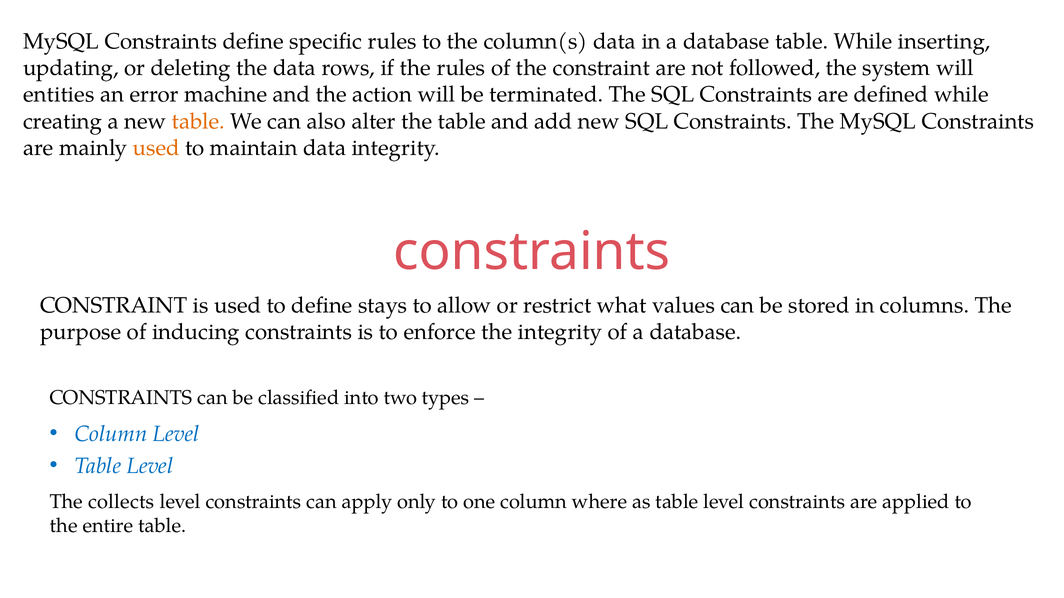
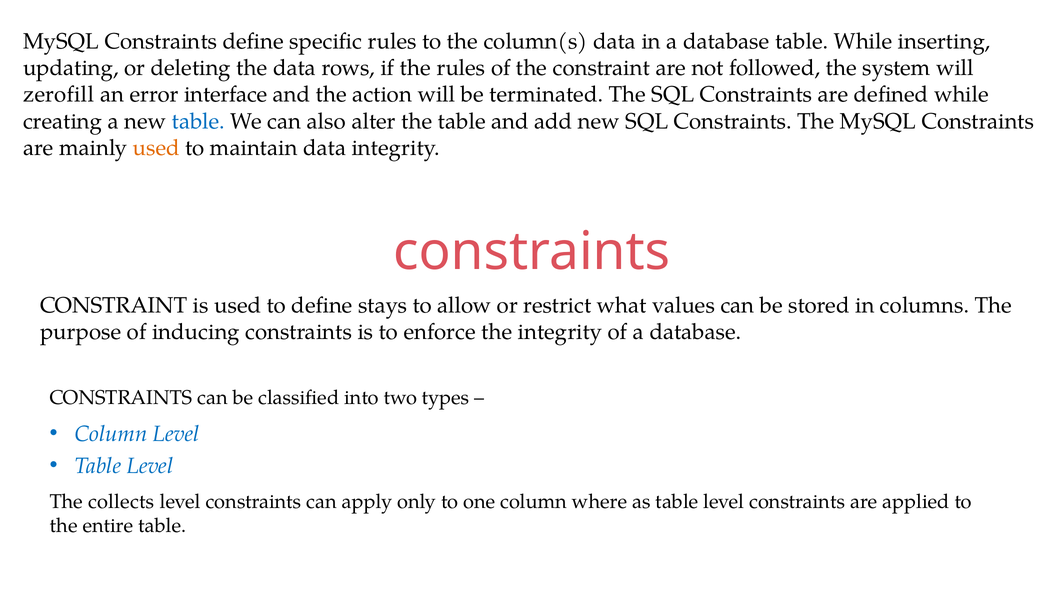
entities: entities -> zerofill
machine: machine -> interface
table at (198, 121) colour: orange -> blue
